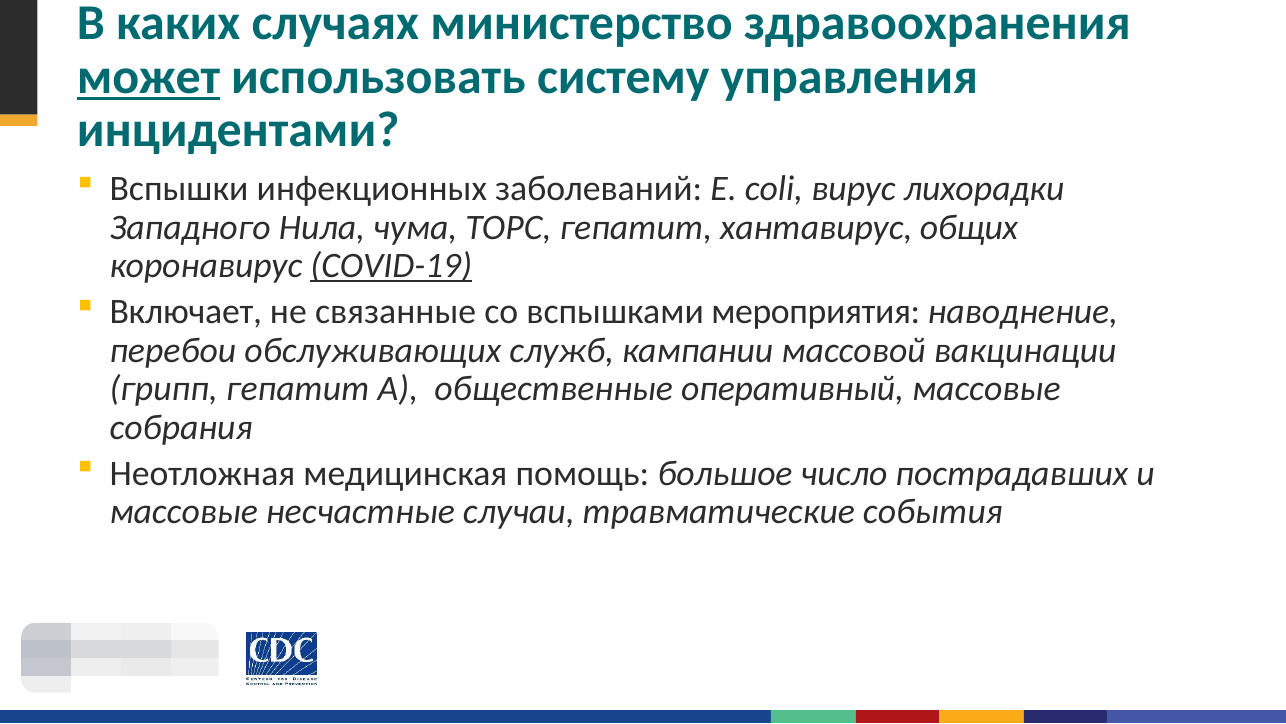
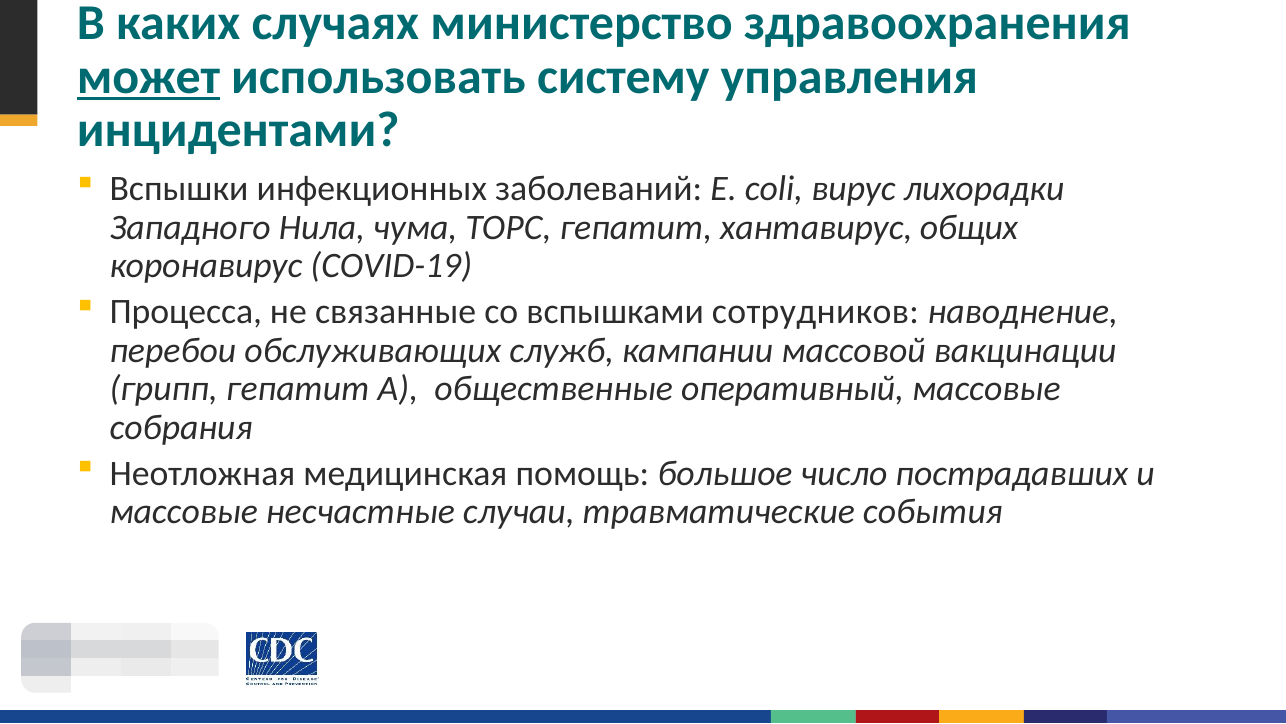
COVID-19 underline: present -> none
Включает: Включает -> Процесса
мероприятия: мероприятия -> сотрудников
